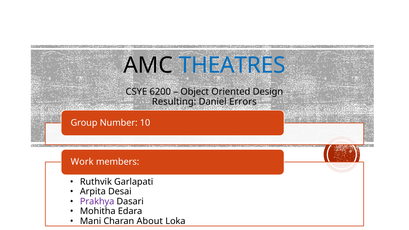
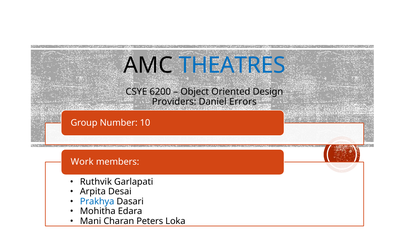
Resulting: Resulting -> Providers
Prakhya colour: purple -> blue
About: About -> Peters
